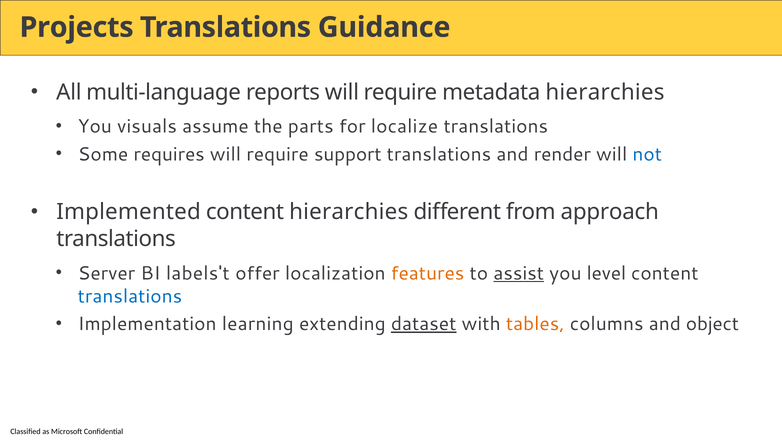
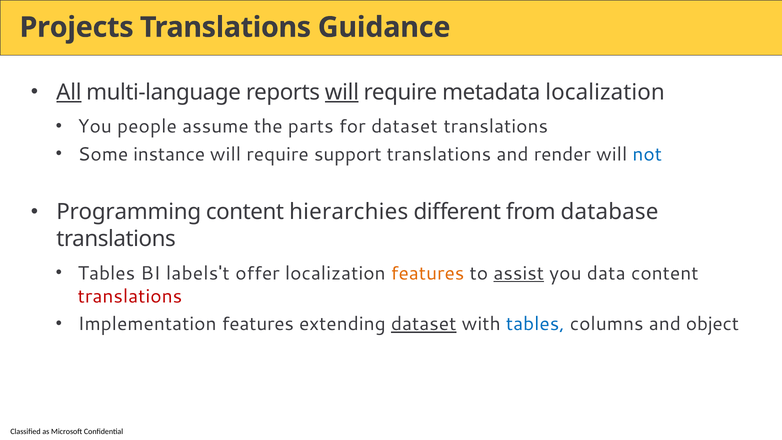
All underline: none -> present
will at (342, 92) underline: none -> present
metadata hierarchies: hierarchies -> localization
visuals: visuals -> people
for localize: localize -> dataset
requires: requires -> instance
Implemented: Implemented -> Programming
approach: approach -> database
Server at (106, 273): Server -> Tables
level: level -> data
translations at (130, 296) colour: blue -> red
Implementation learning: learning -> features
tables at (535, 324) colour: orange -> blue
